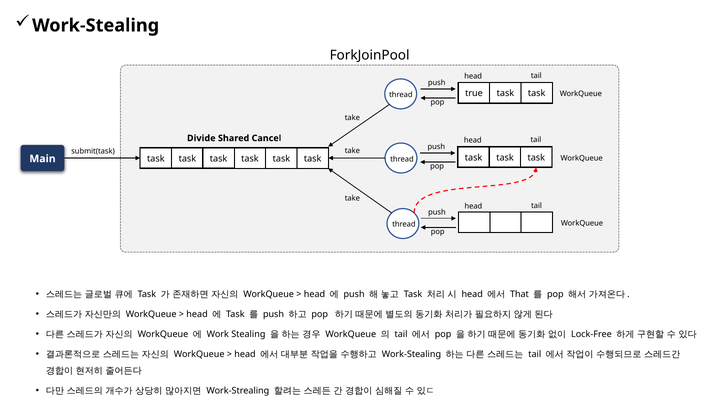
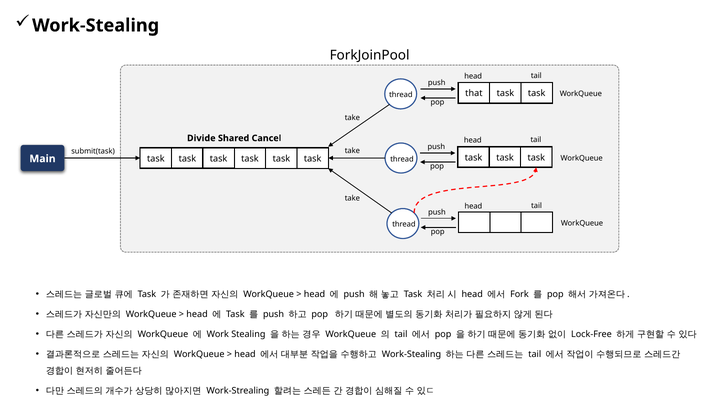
true: true -> that
That: That -> Fork
